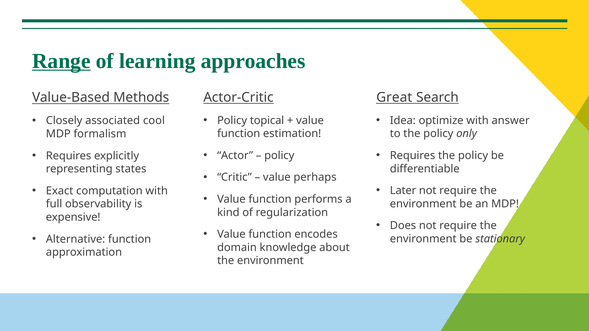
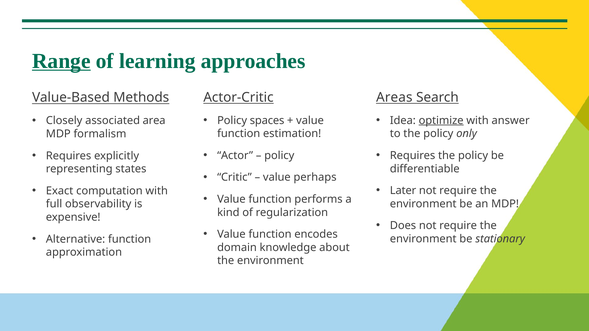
Great: Great -> Areas
topical: topical -> spaces
optimize underline: none -> present
cool: cool -> area
